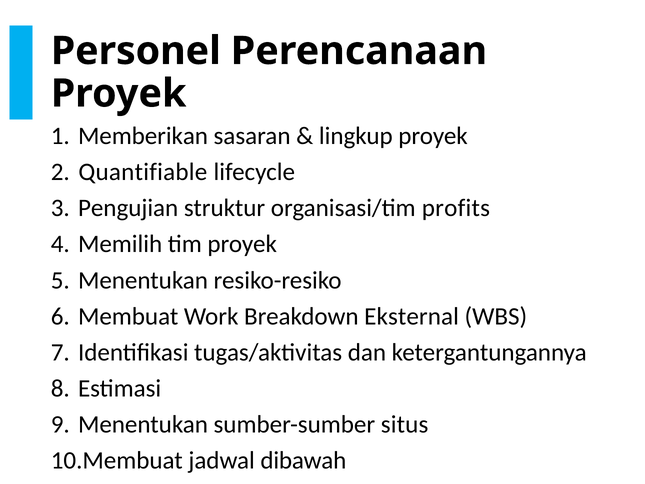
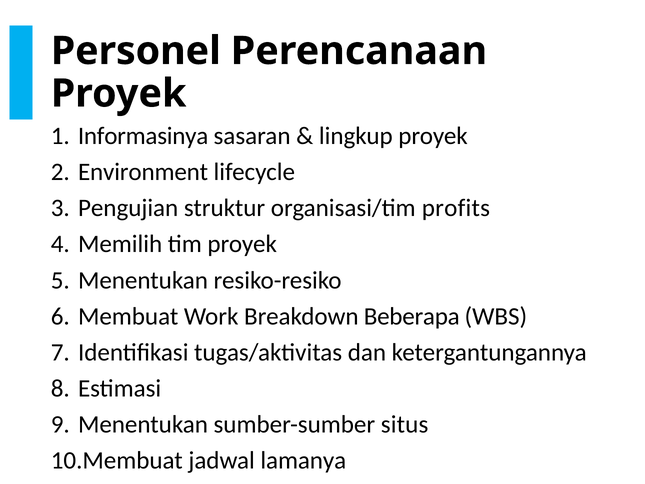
Memberikan: Memberikan -> Informasinya
Quantifiable: Quantifiable -> Environment
Eksternal: Eksternal -> Beberapa
dibawah: dibawah -> lamanya
